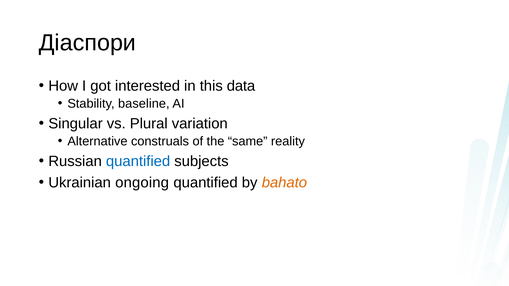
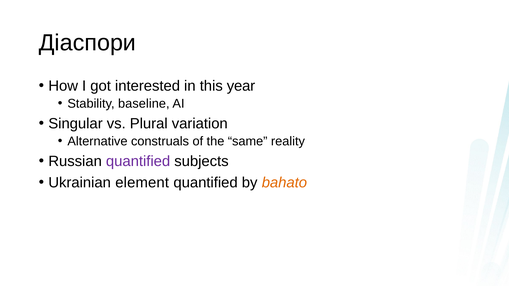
data: data -> year
quantified at (138, 162) colour: blue -> purple
ongoing: ongoing -> element
